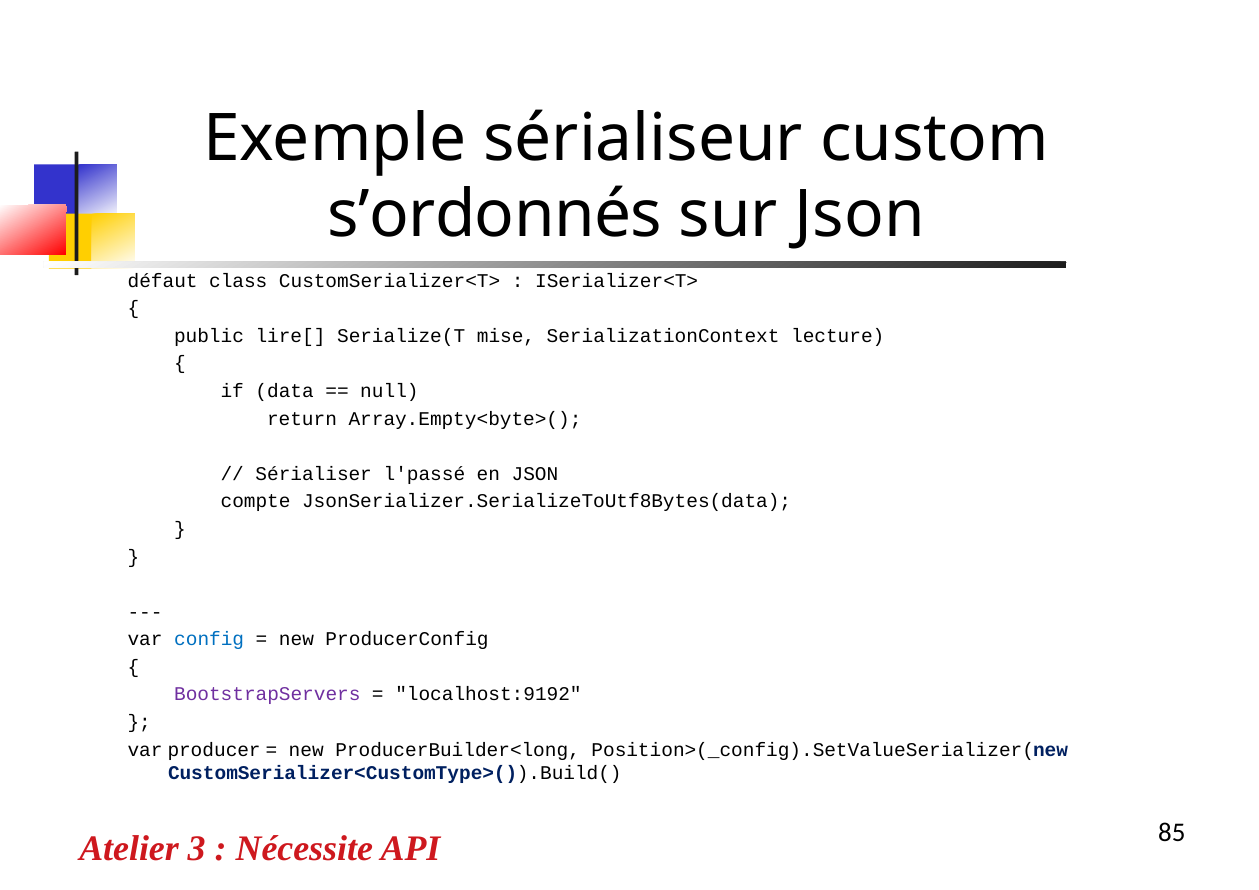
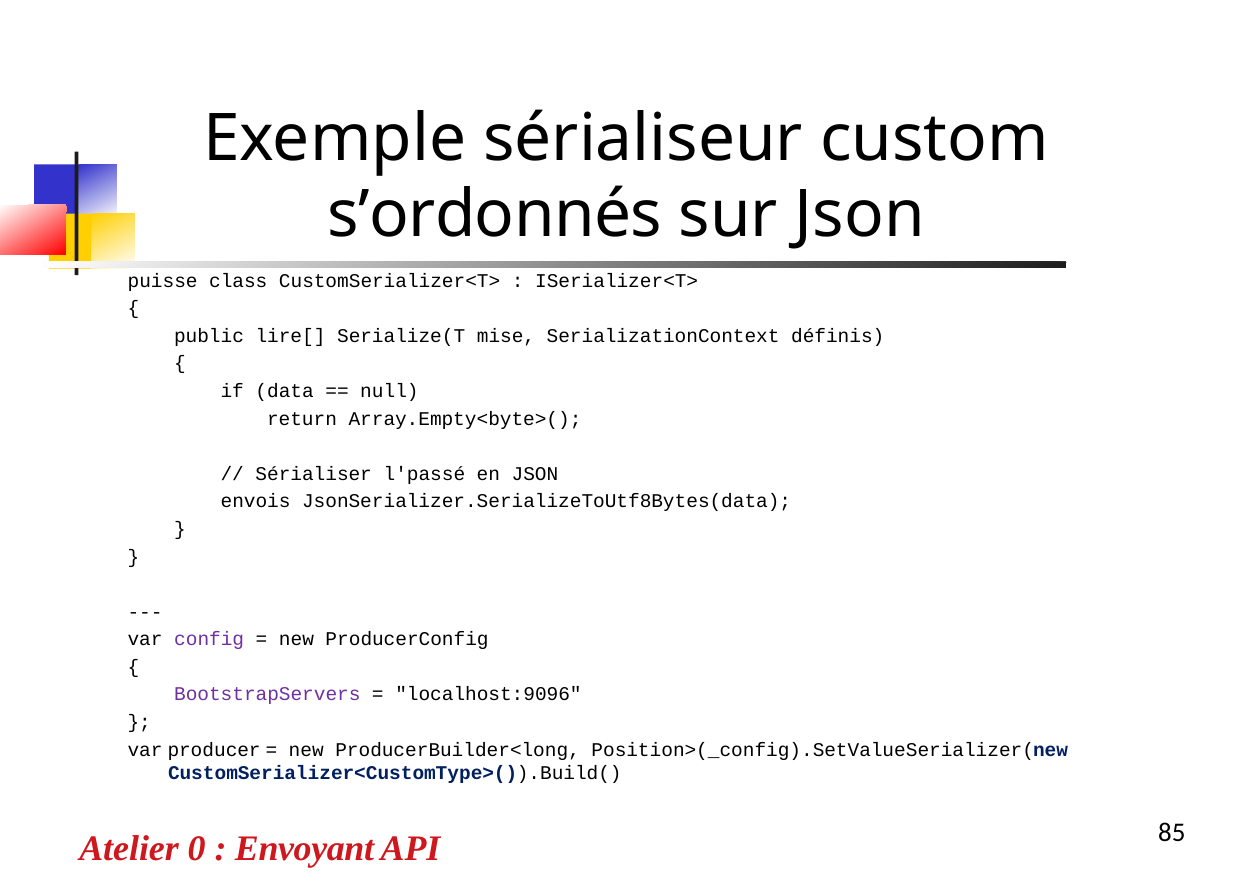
défaut: défaut -> puisse
lecture: lecture -> définis
compte: compte -> envois
config colour: blue -> purple
localhost:9192: localhost:9192 -> localhost:9096
3: 3 -> 0
Nécessite: Nécessite -> Envoyant
